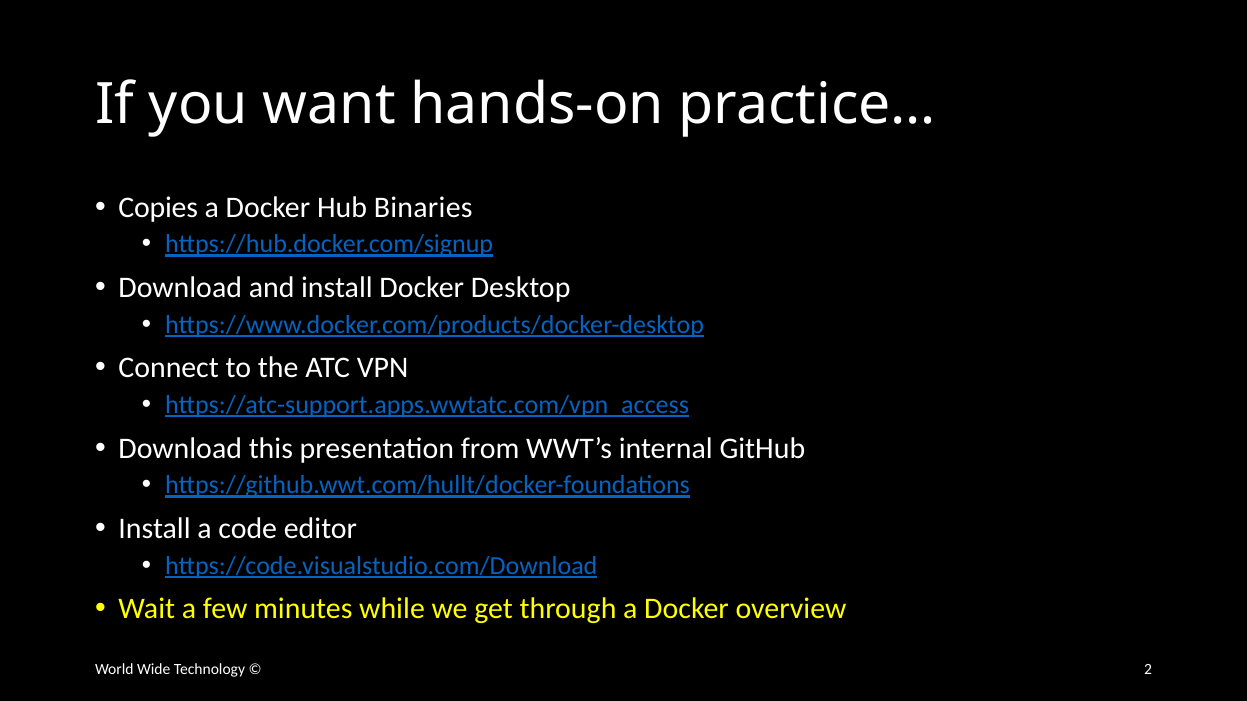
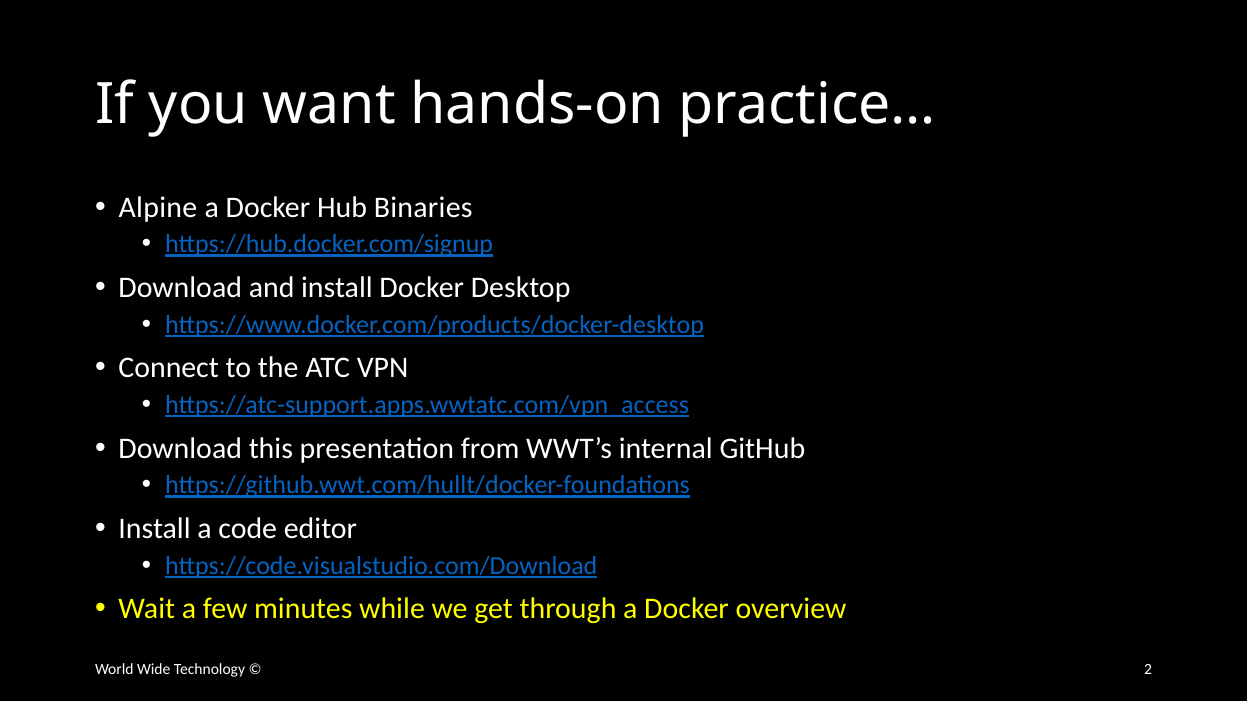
Copies: Copies -> Alpine
